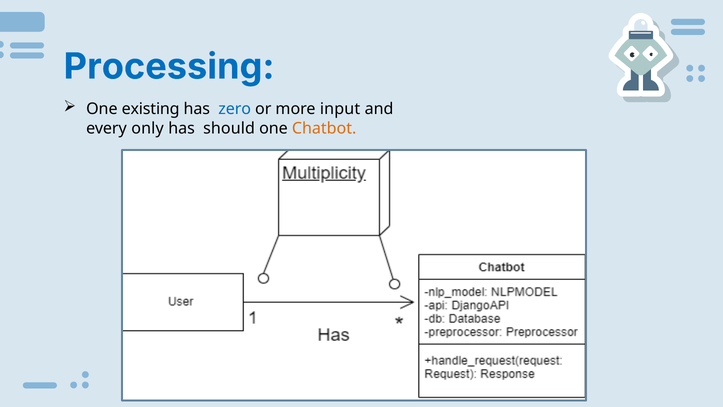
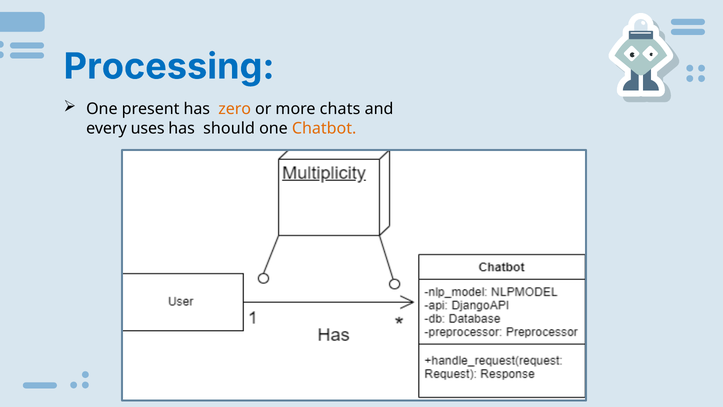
existing: existing -> present
zero colour: blue -> orange
input: input -> chats
only: only -> uses
